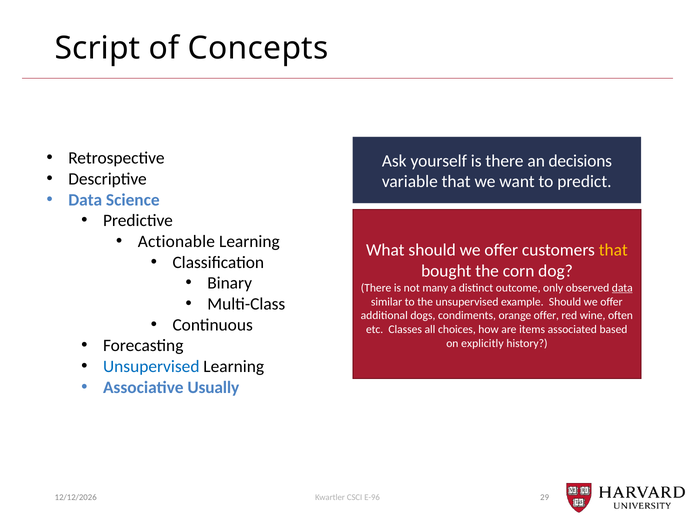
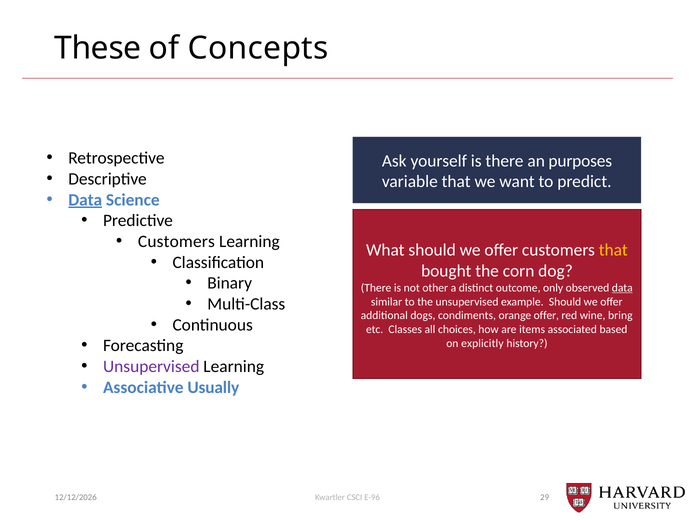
Script: Script -> These
decisions: decisions -> purposes
Data at (85, 200) underline: none -> present
Actionable at (176, 242): Actionable -> Customers
many: many -> other
often: often -> bring
Unsupervised at (151, 367) colour: blue -> purple
